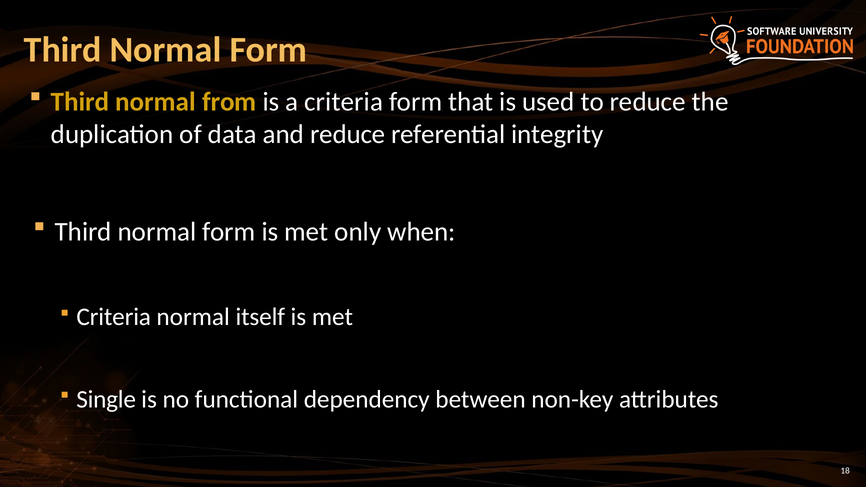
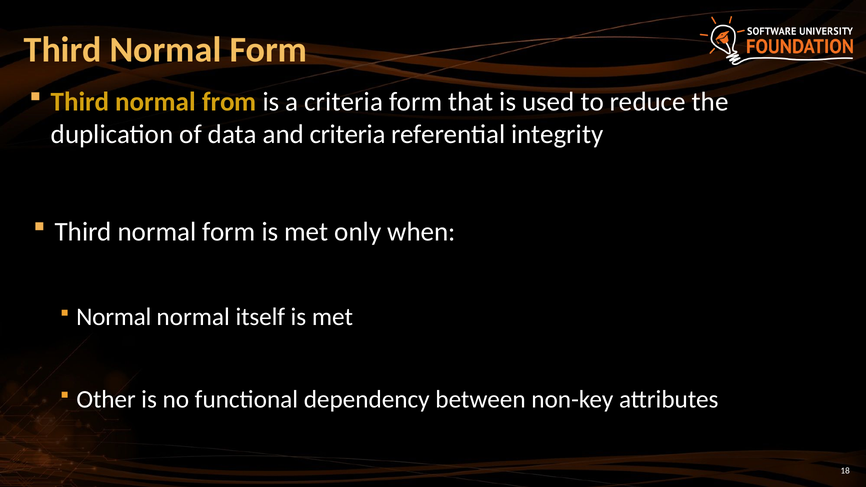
and reduce: reduce -> criteria
Criteria at (114, 317): Criteria -> Normal
Single: Single -> Other
